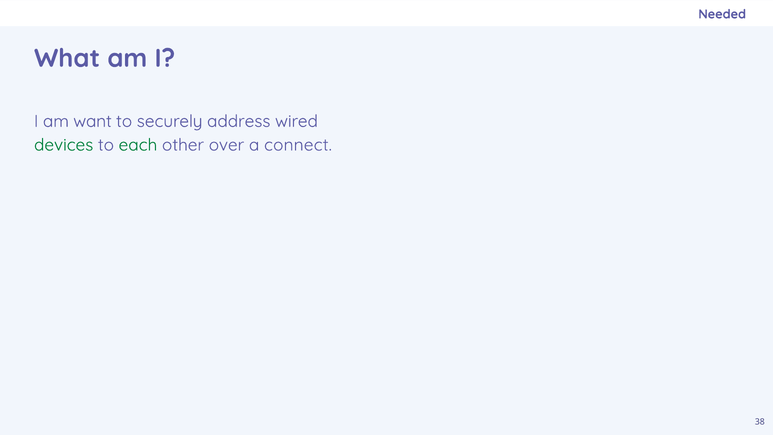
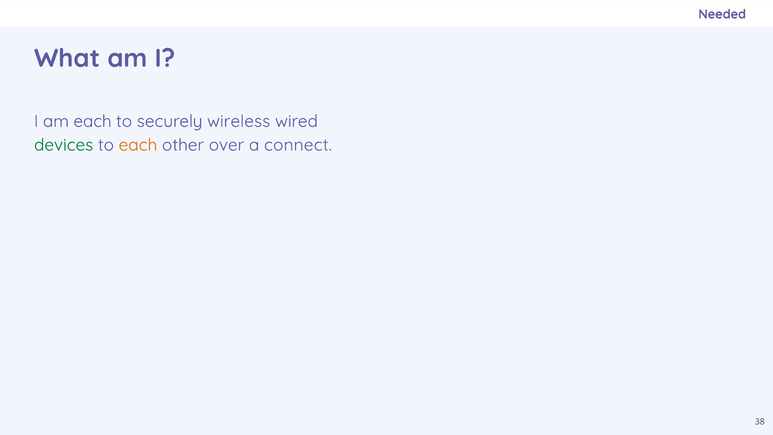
am want: want -> each
address: address -> wireless
each at (138, 145) colour: green -> orange
